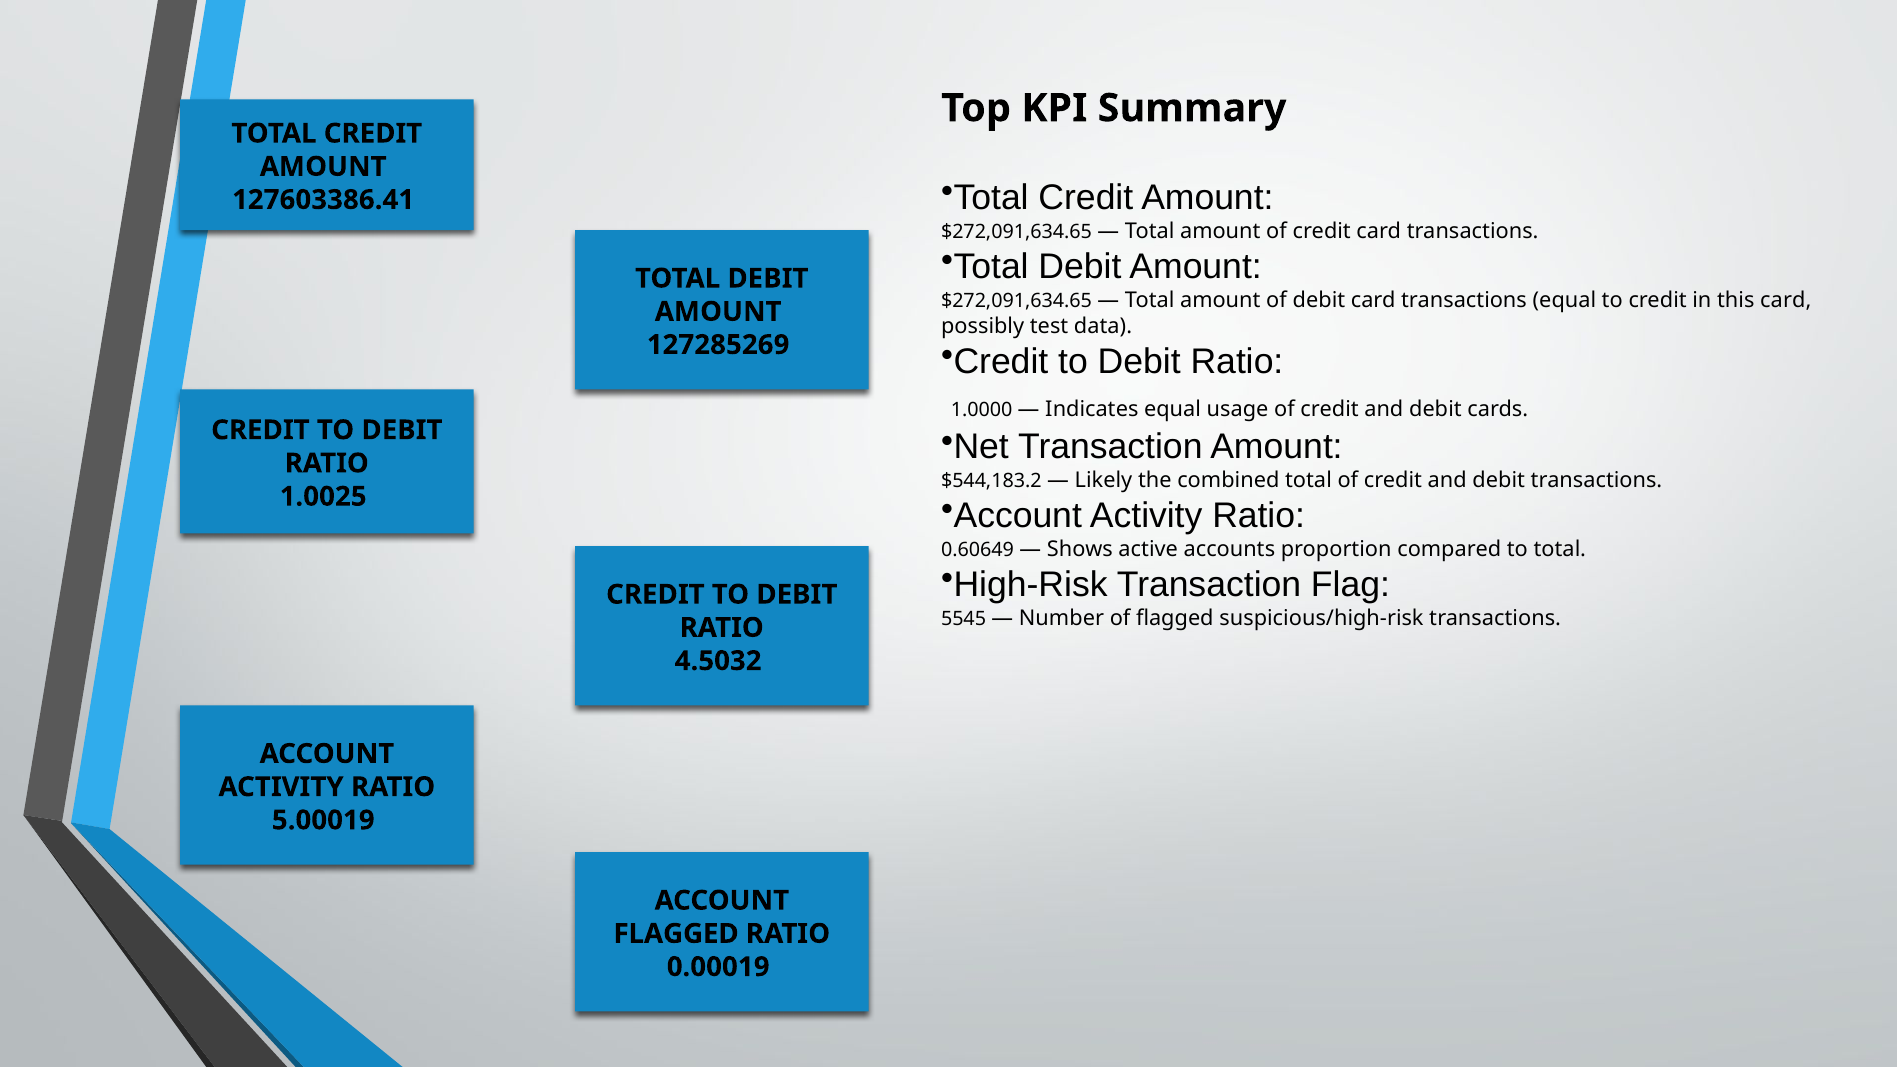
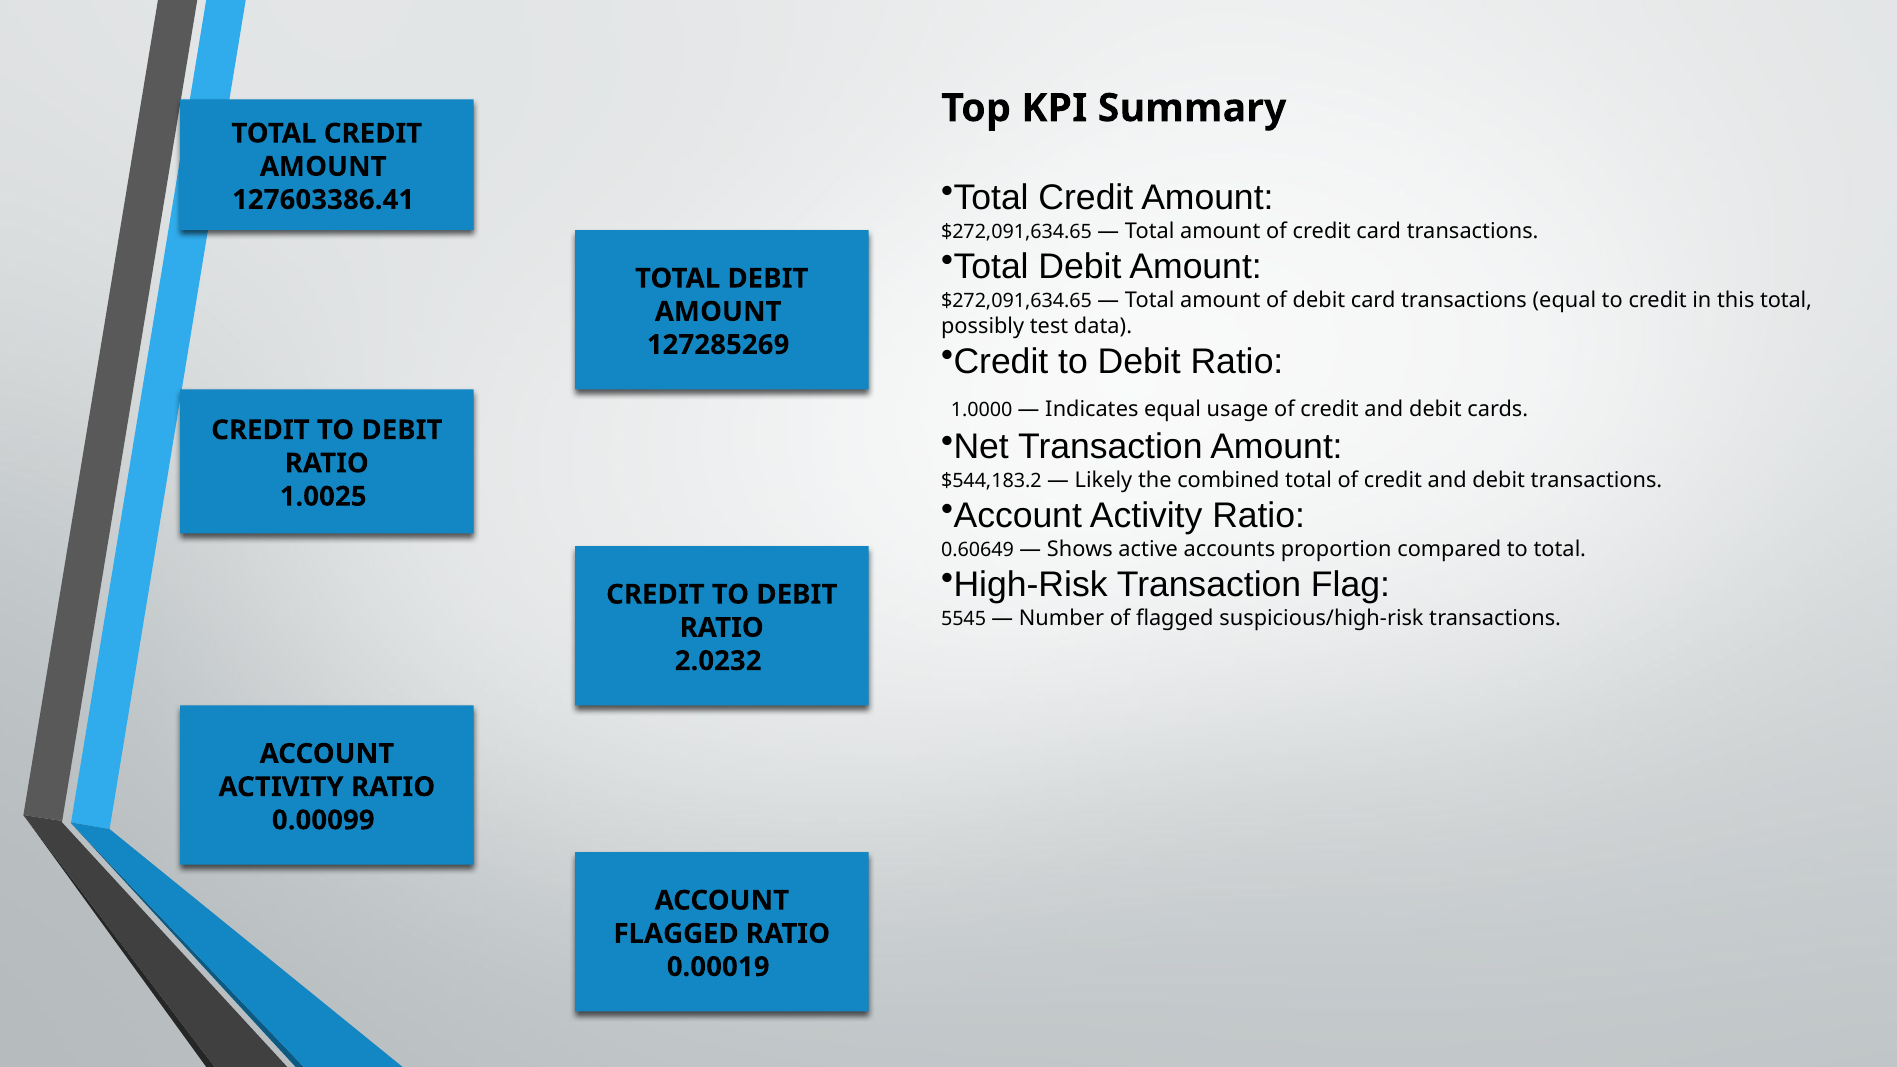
this card: card -> total
4.5032: 4.5032 -> 2.0232
5.00019: 5.00019 -> 0.00099
